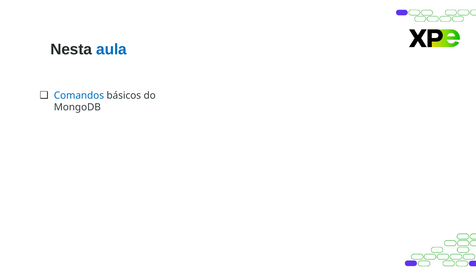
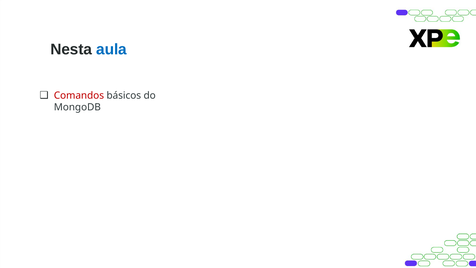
Comandos colour: blue -> red
